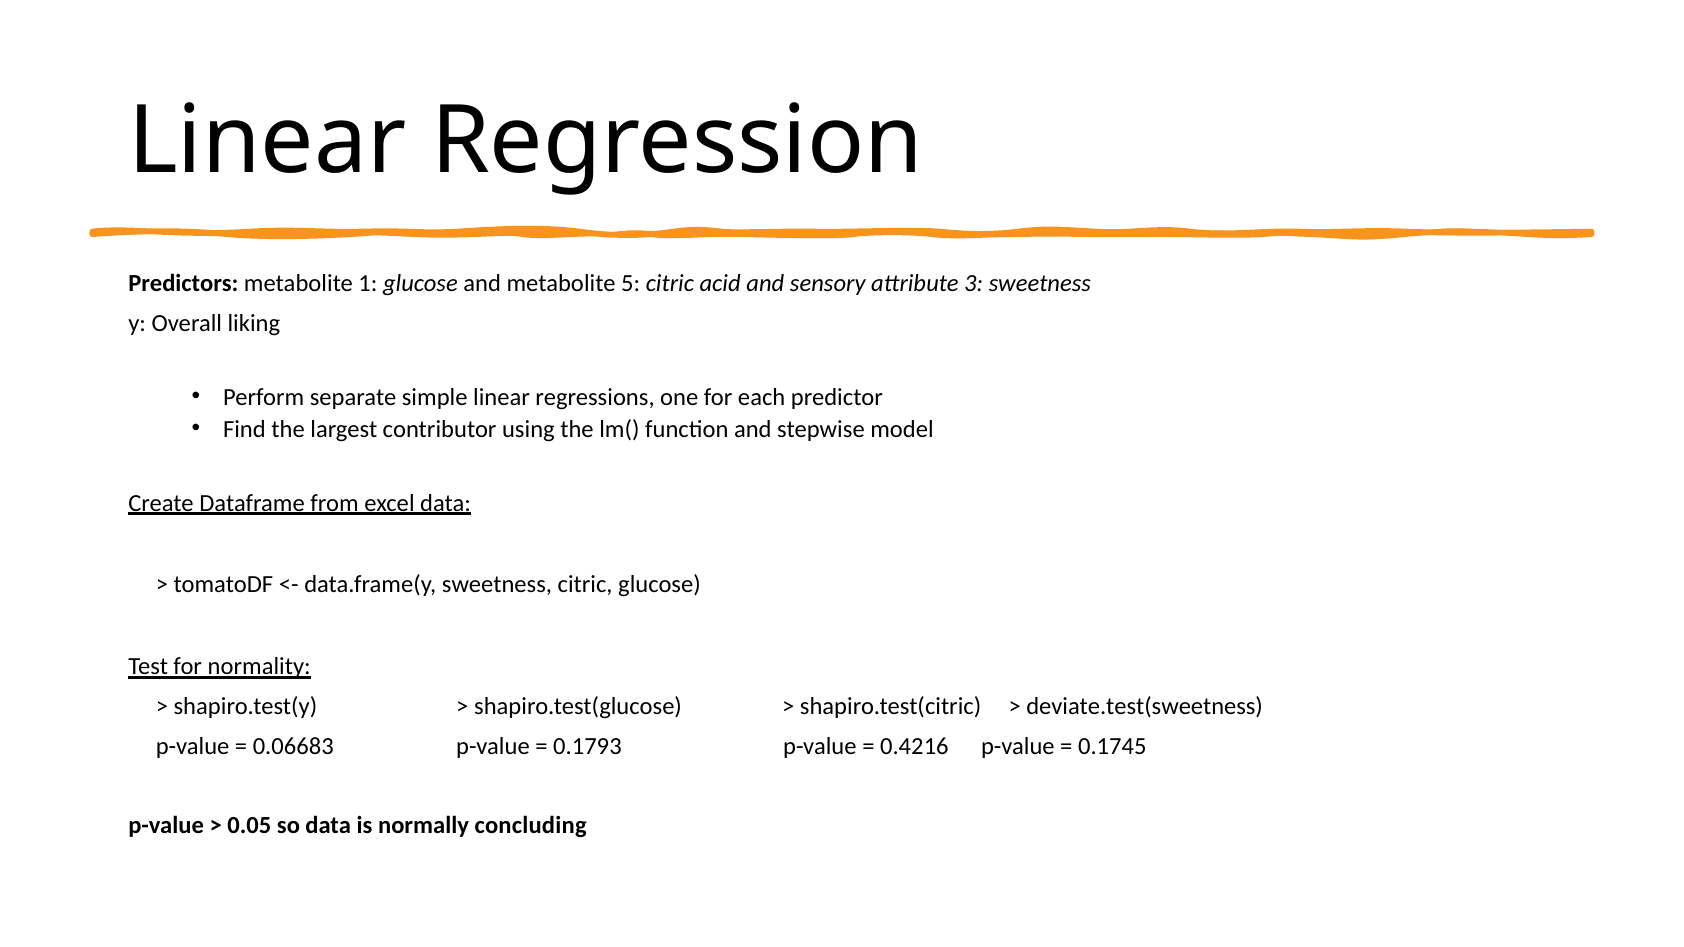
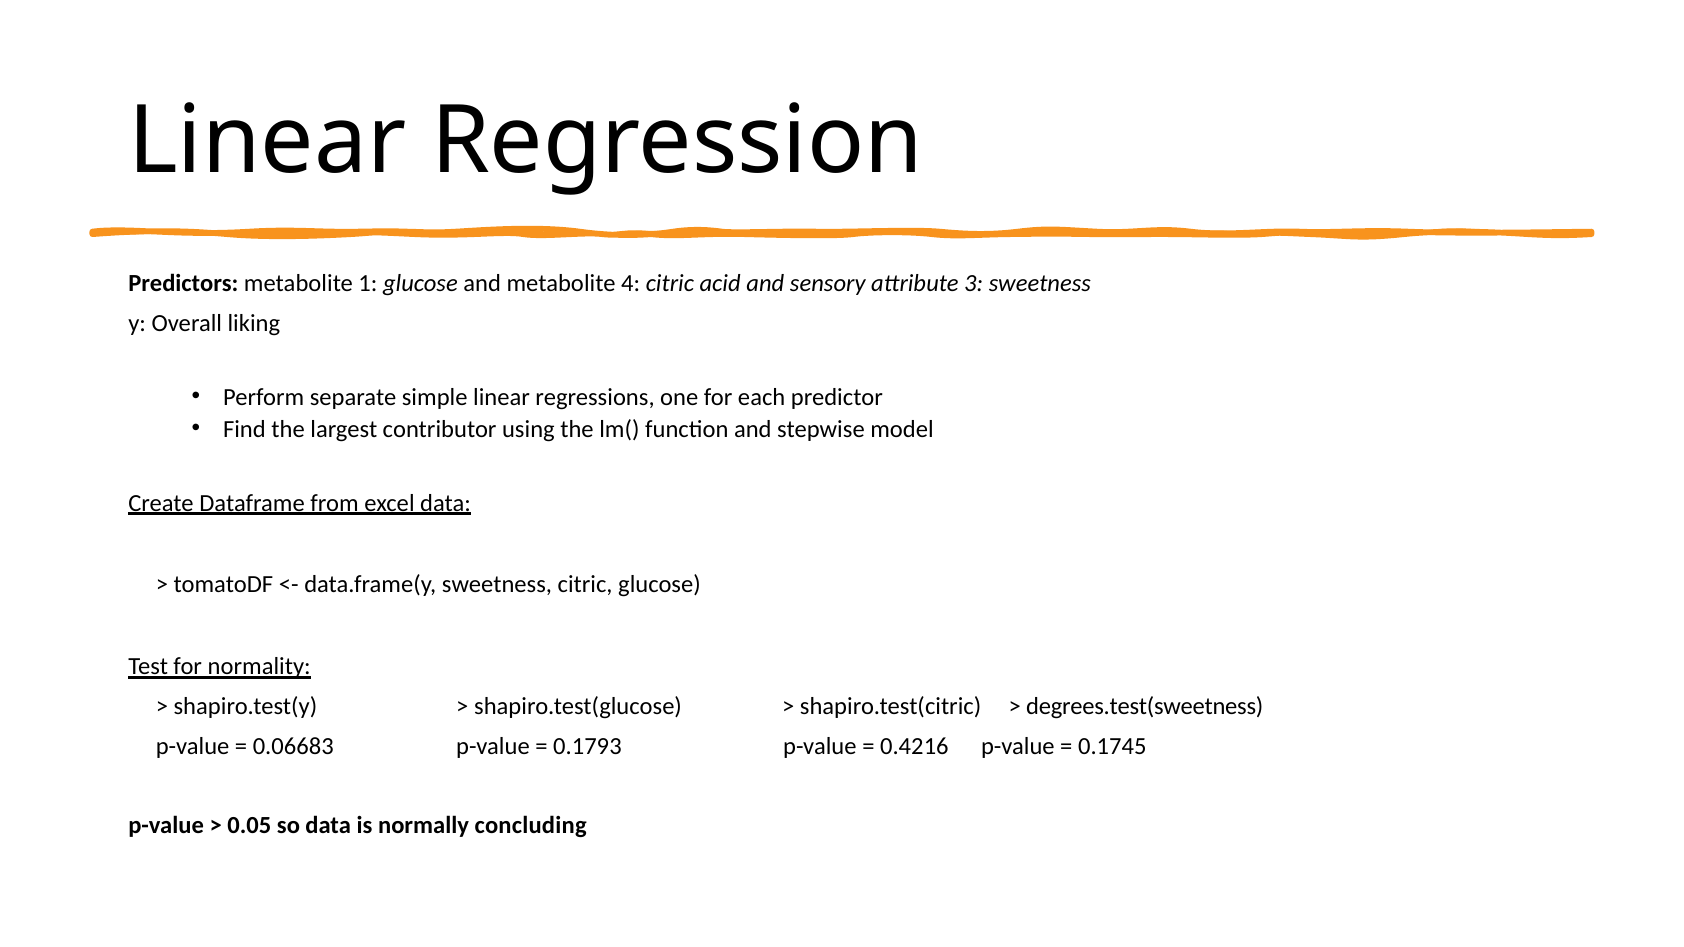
5: 5 -> 4
deviate.test(sweetness: deviate.test(sweetness -> degrees.test(sweetness
